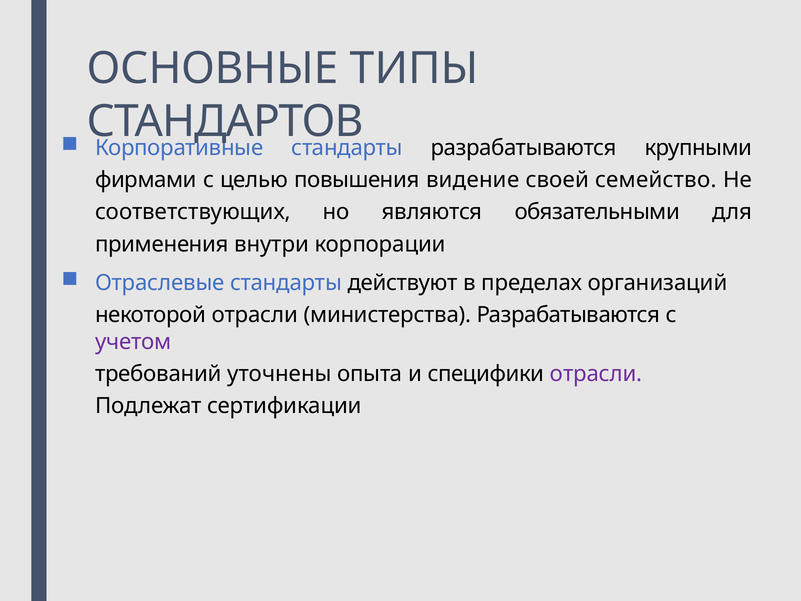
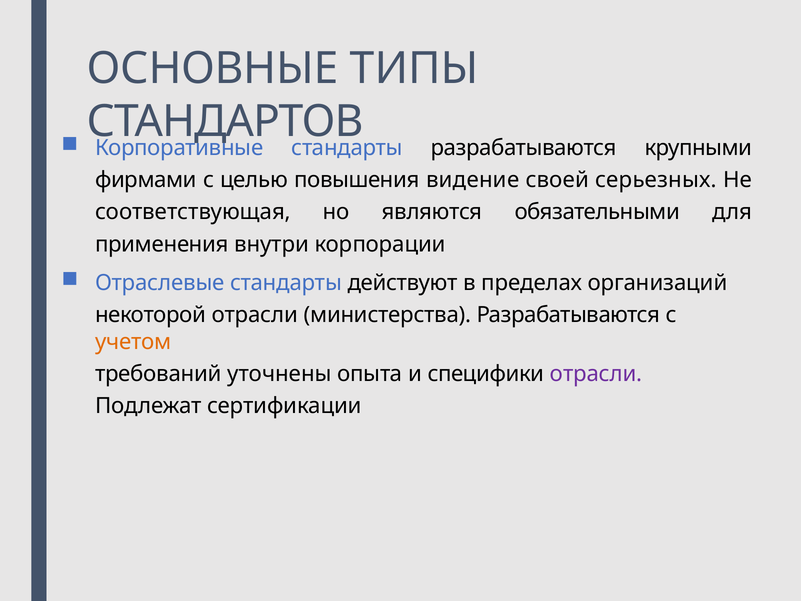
семейство: семейство -> серьезных
соответствующих: соответствующих -> соответствующая
учетом colour: purple -> orange
